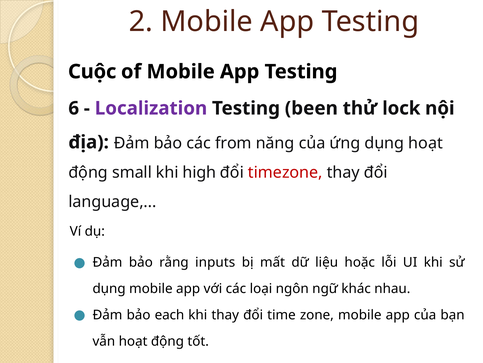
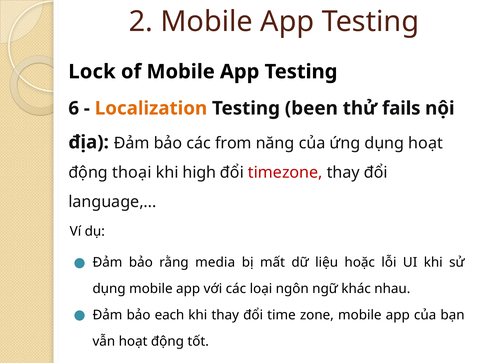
Cuộc: Cuộc -> Lock
Localization colour: purple -> orange
lock: lock -> fails
small: small -> thoại
inputs: inputs -> media
